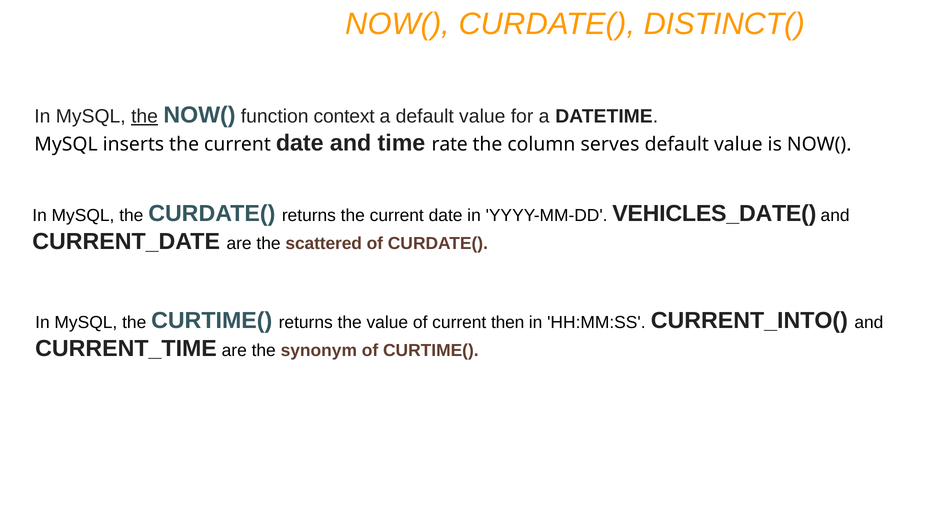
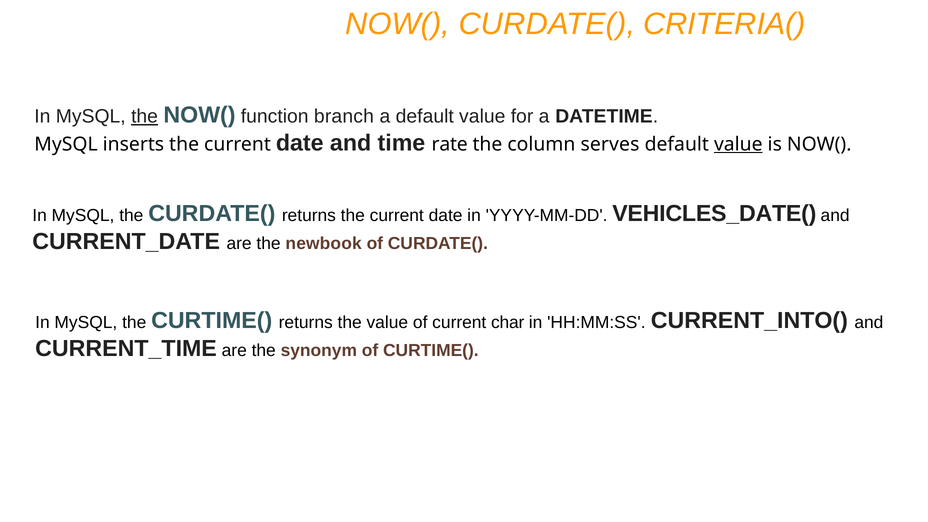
DISTINCT(: DISTINCT( -> CRITERIA(
context: context -> branch
value at (738, 144) underline: none -> present
scattered: scattered -> newbook
then: then -> char
